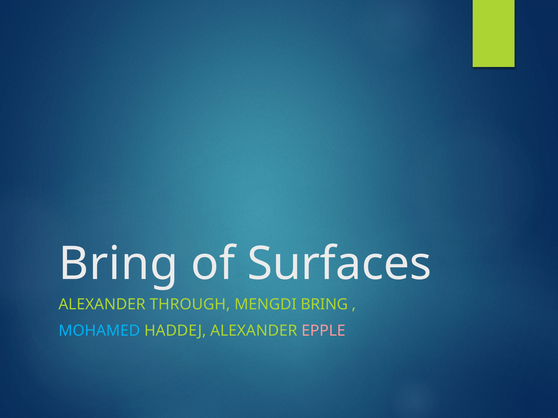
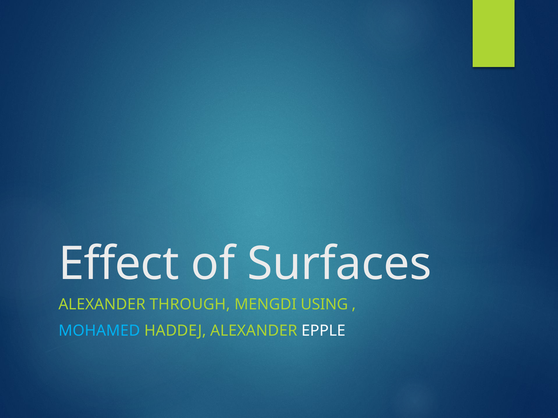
Bring at (118, 264): Bring -> Effect
MENGDI BRING: BRING -> USING
EPPLE colour: pink -> white
